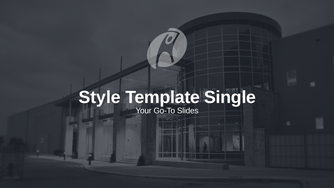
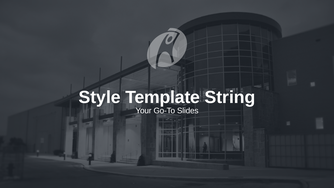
Single: Single -> String
